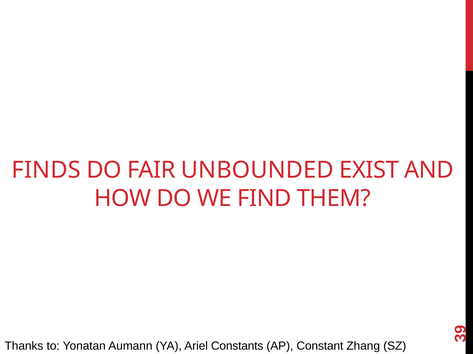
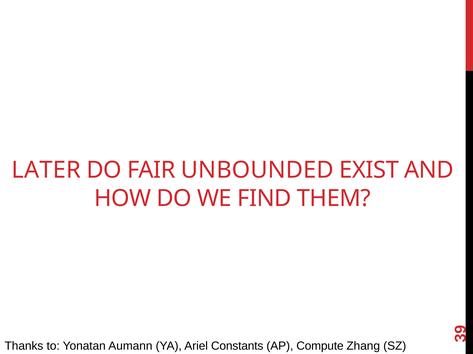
FINDS: FINDS -> LATER
Constant: Constant -> Compute
